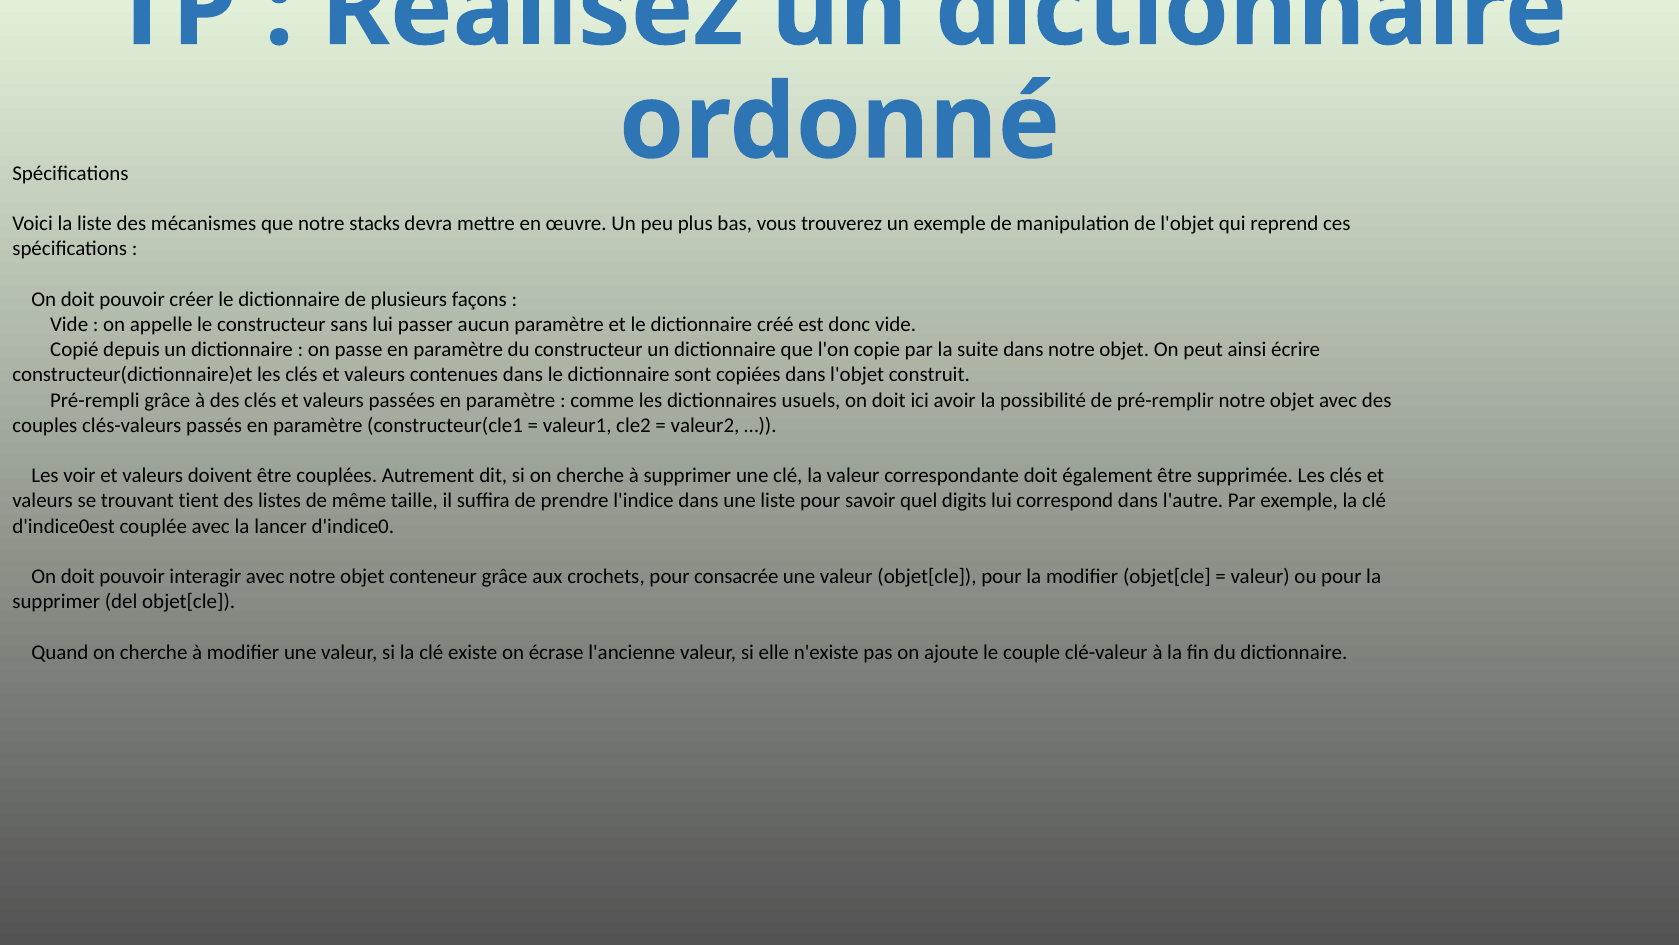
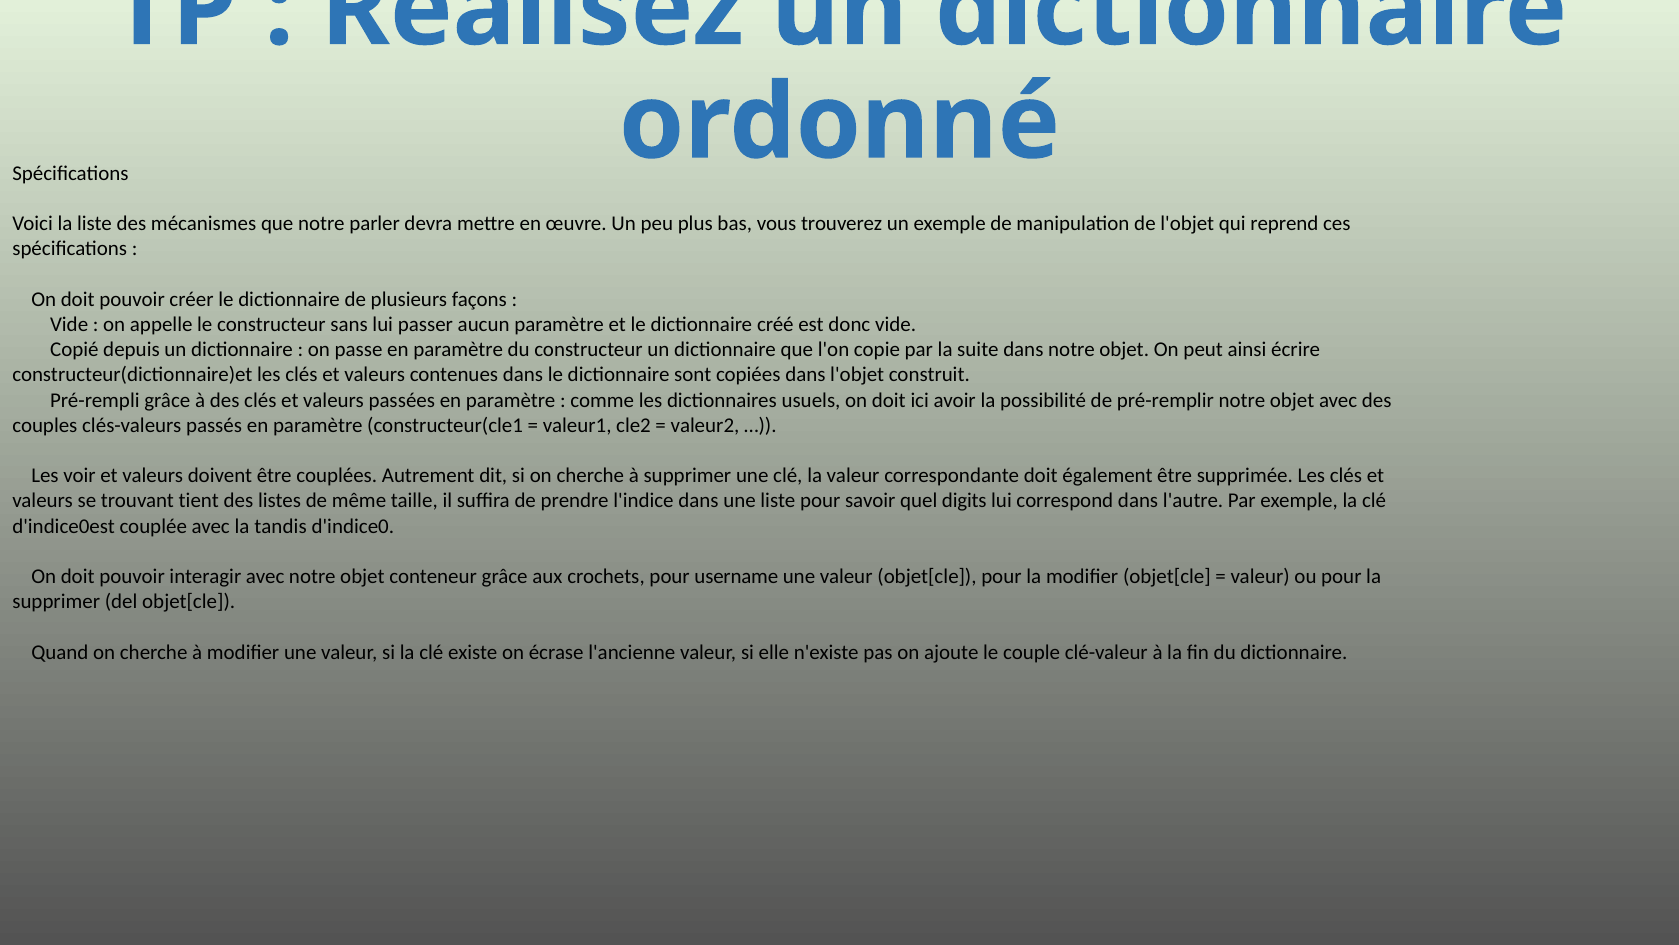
stacks: stacks -> parler
lancer: lancer -> tandis
consacrée: consacrée -> username
